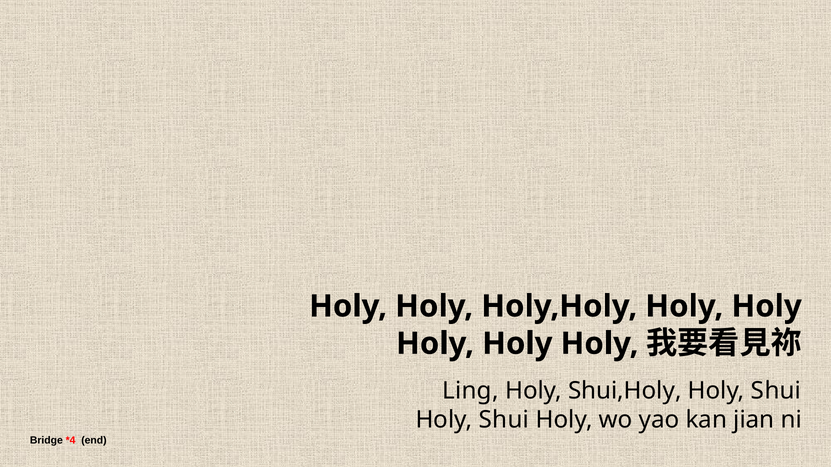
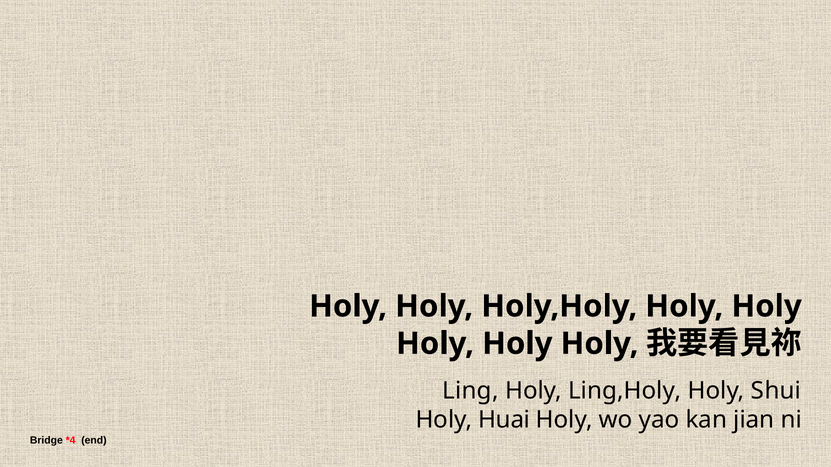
Shui,Holy: Shui,Holy -> Ling,Holy
Shui at (504, 420): Shui -> Huai
